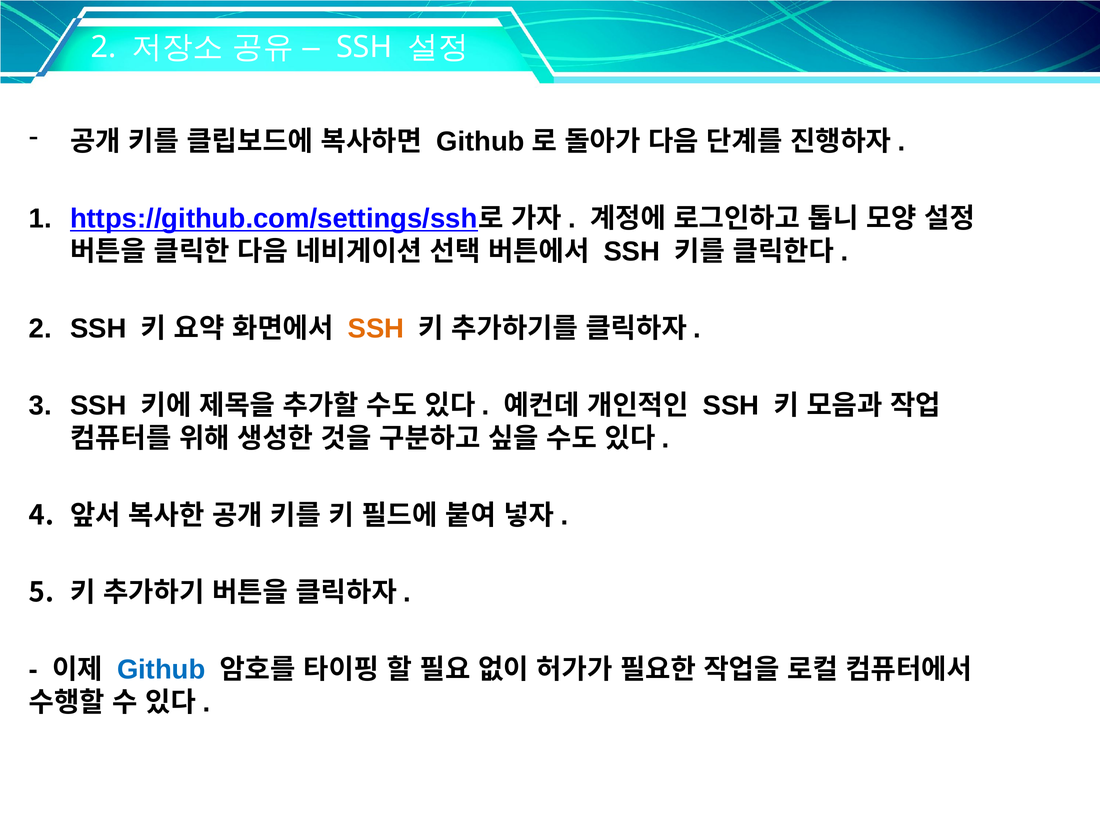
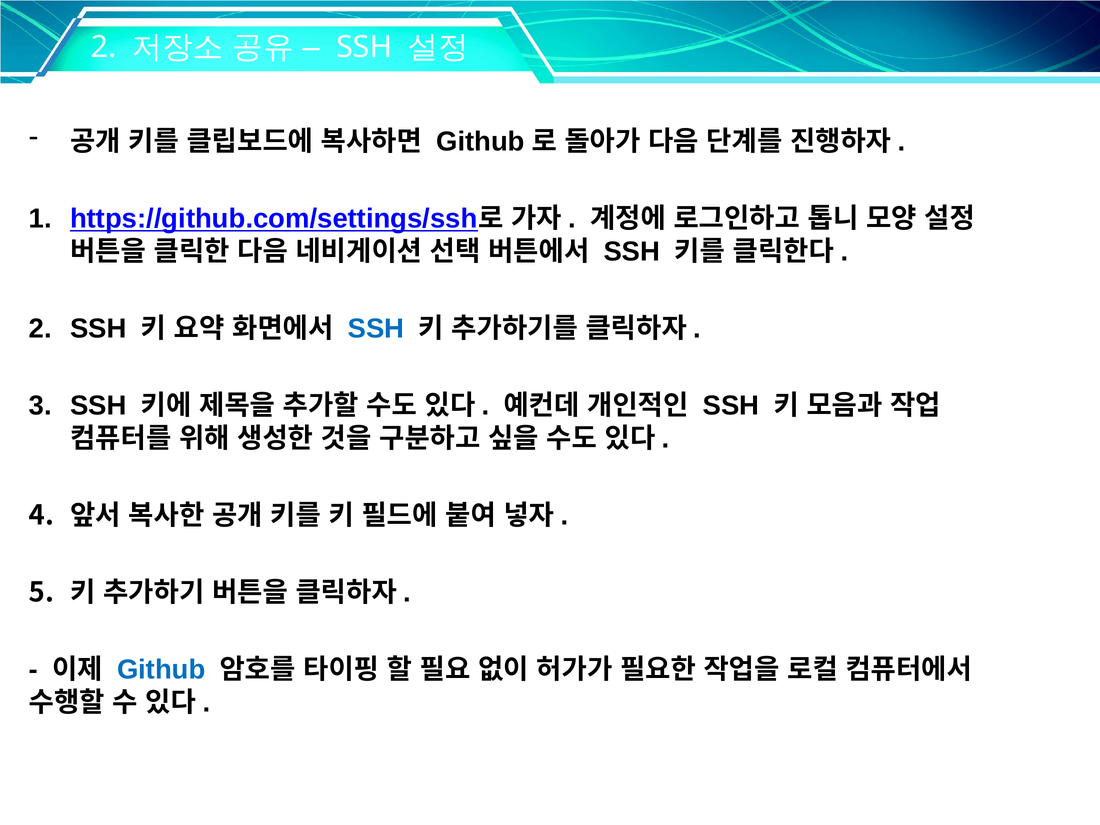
SSH at (376, 329) colour: orange -> blue
